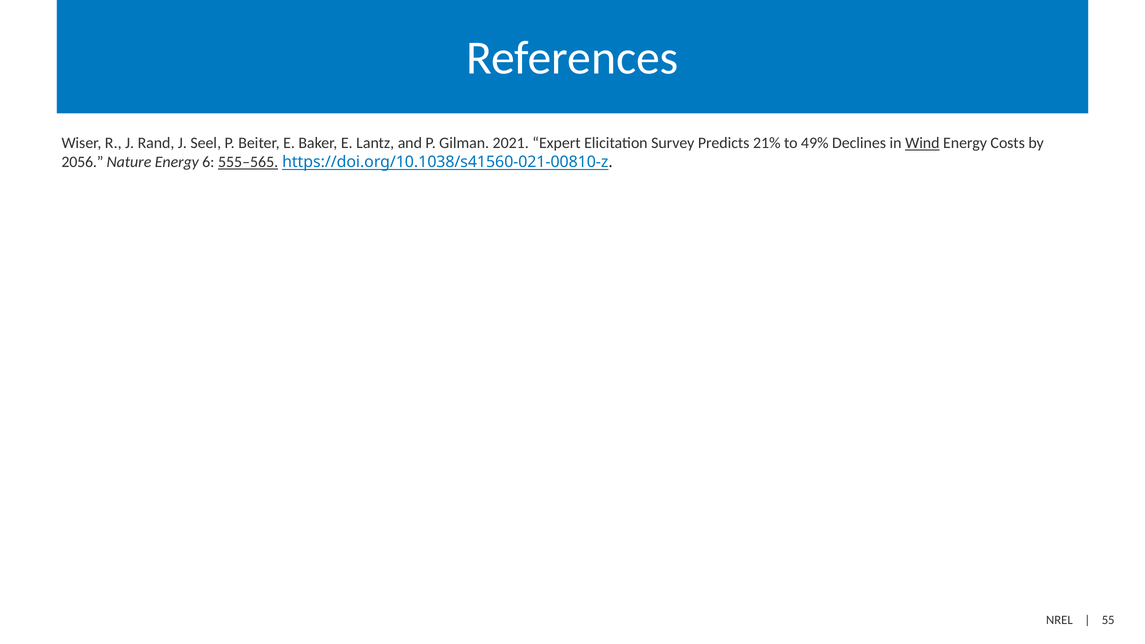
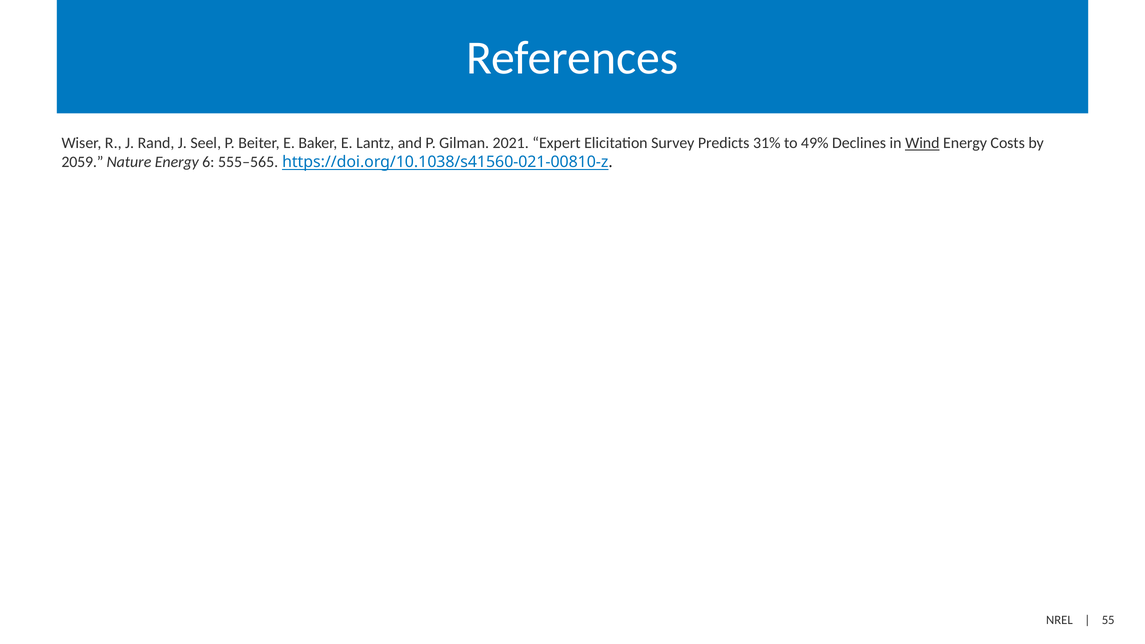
21%: 21% -> 31%
2056: 2056 -> 2059
555–565 underline: present -> none
